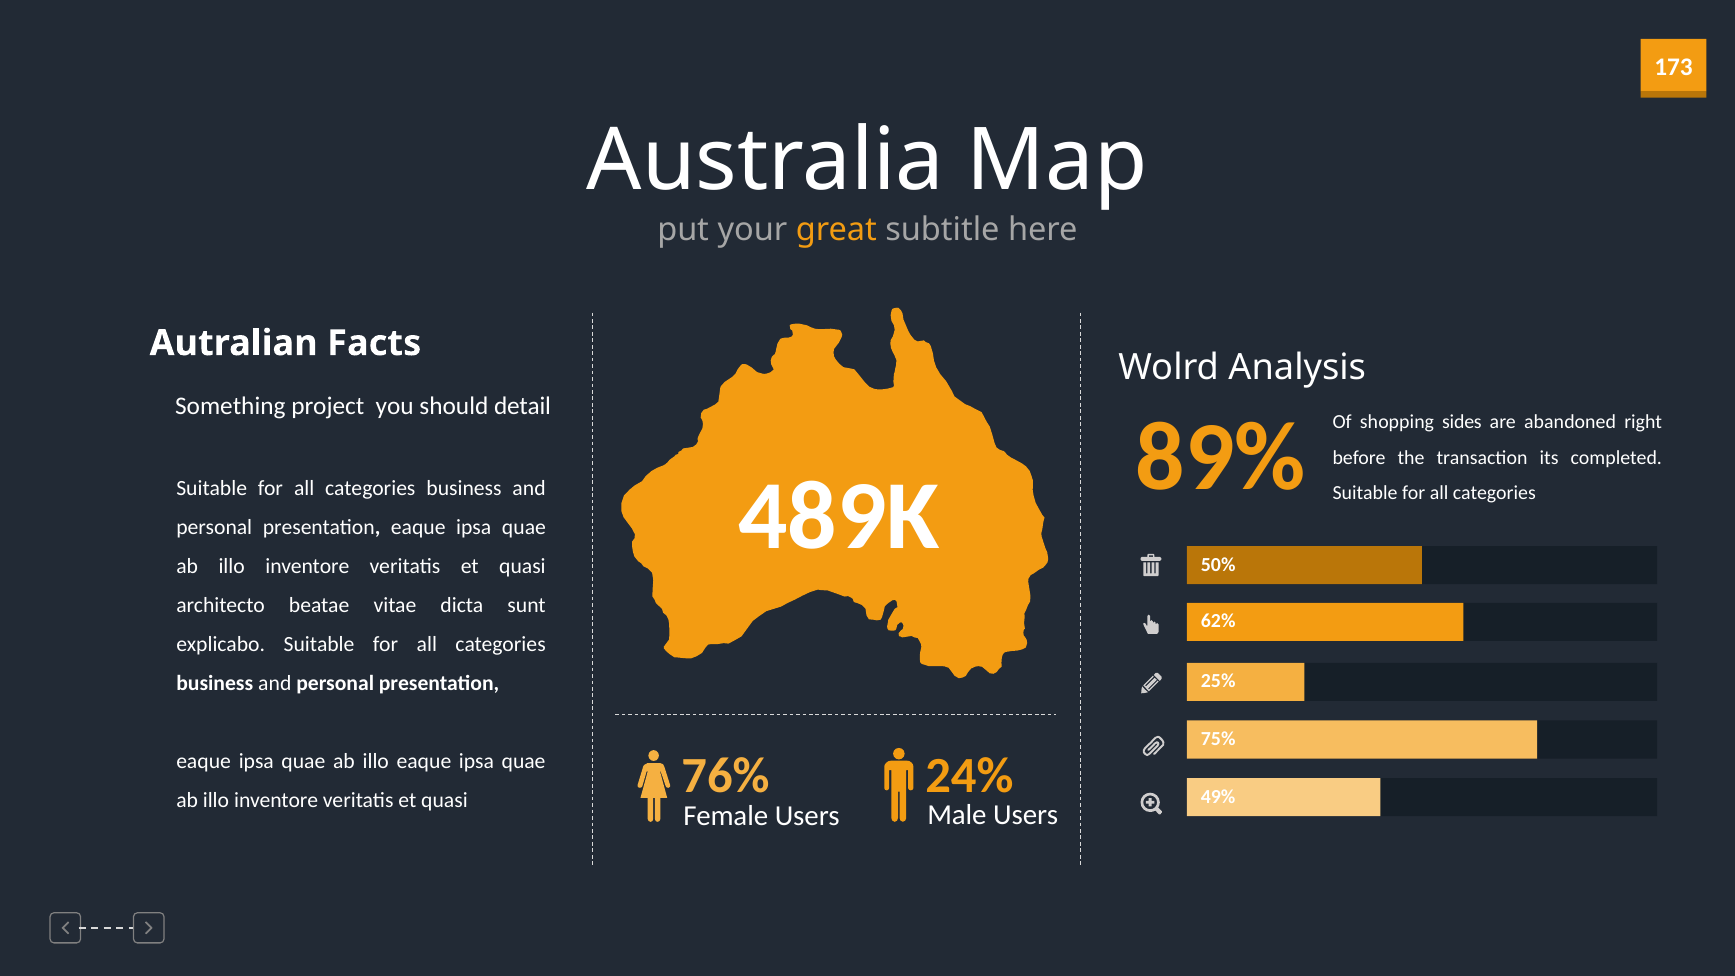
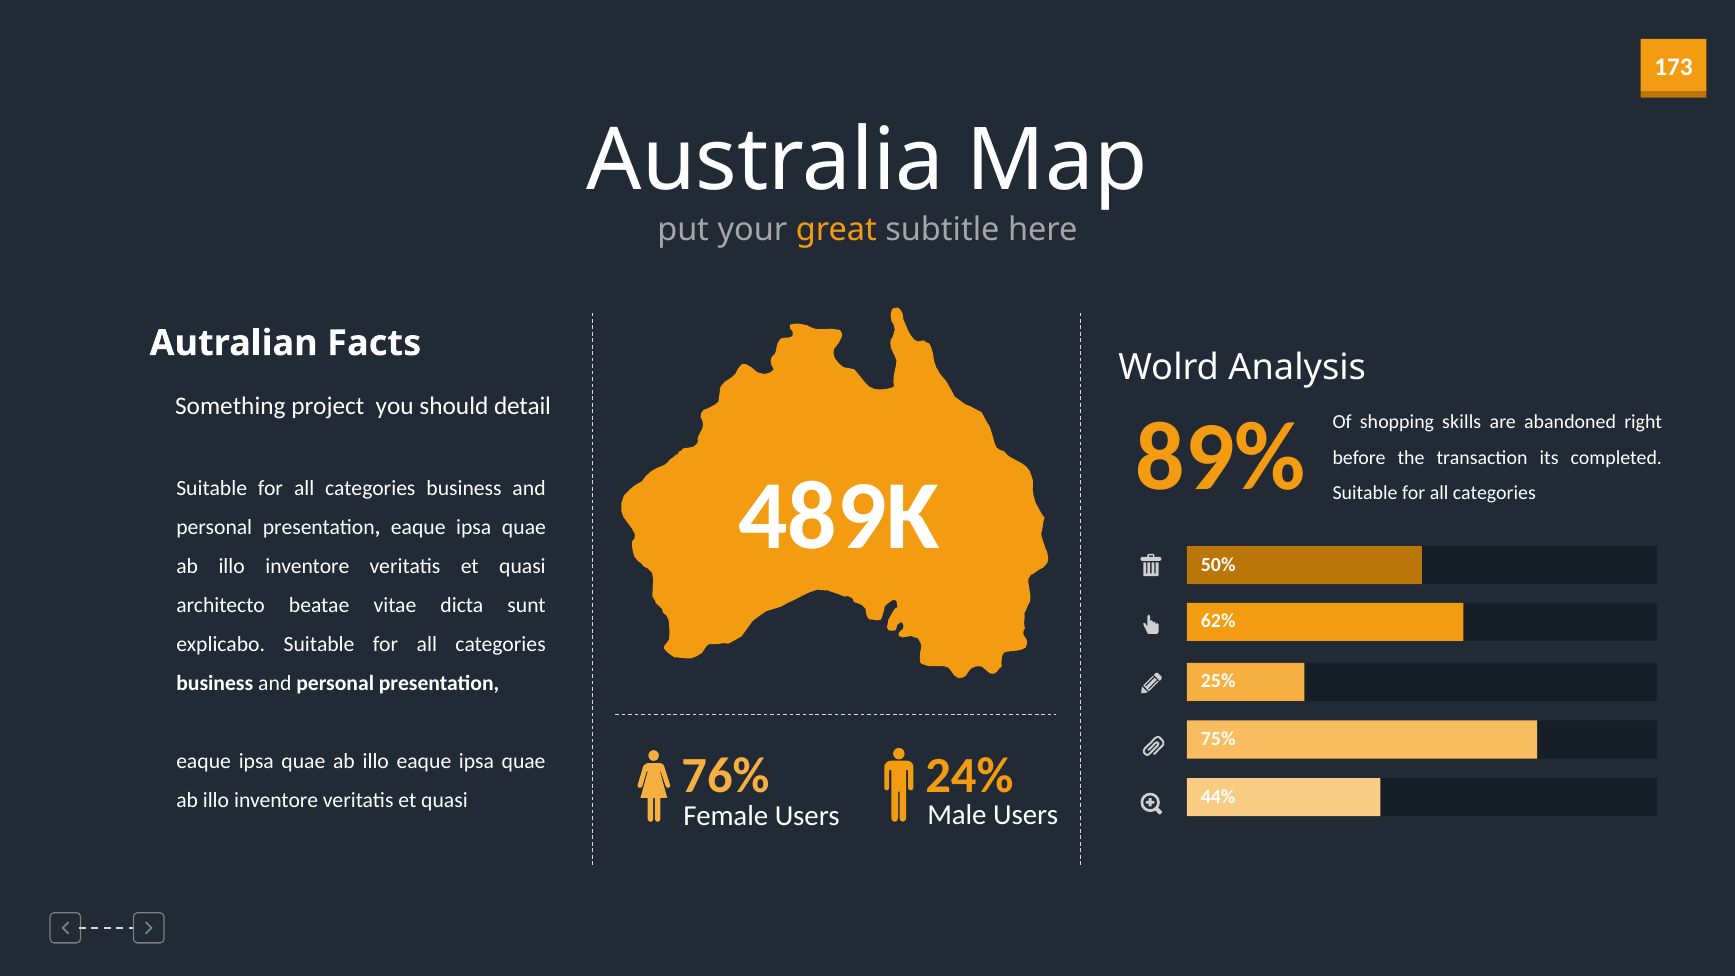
sides: sides -> skills
49%: 49% -> 44%
